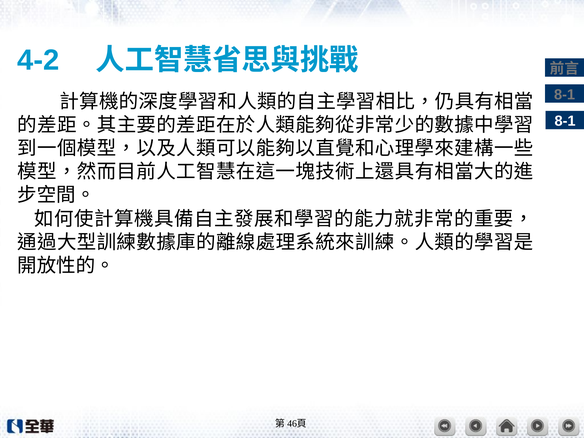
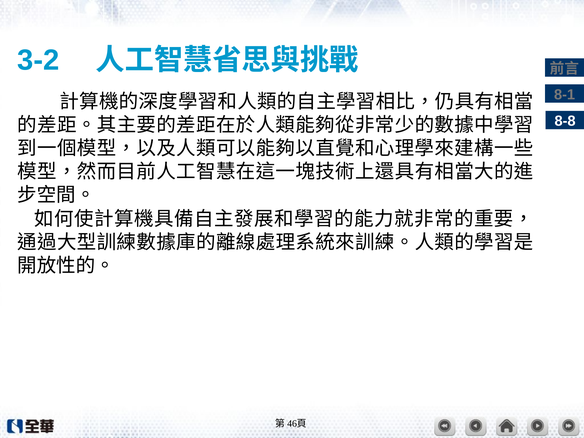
4-2: 4-2 -> 3-2
8-1 at (565, 121): 8-1 -> 8-8
